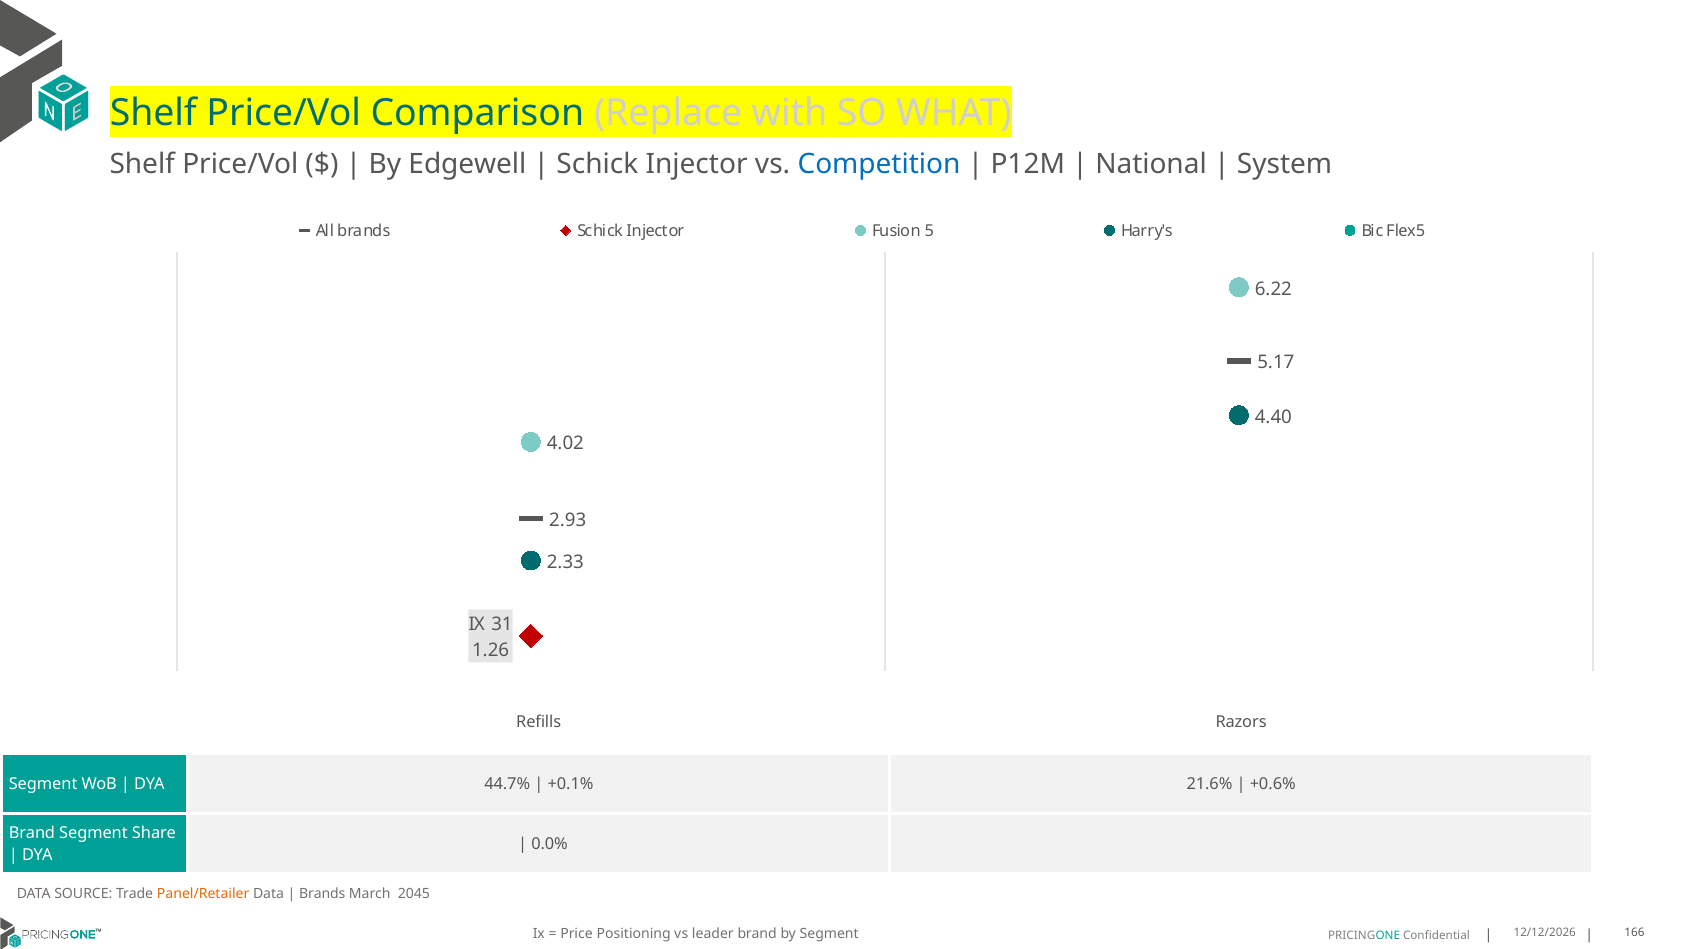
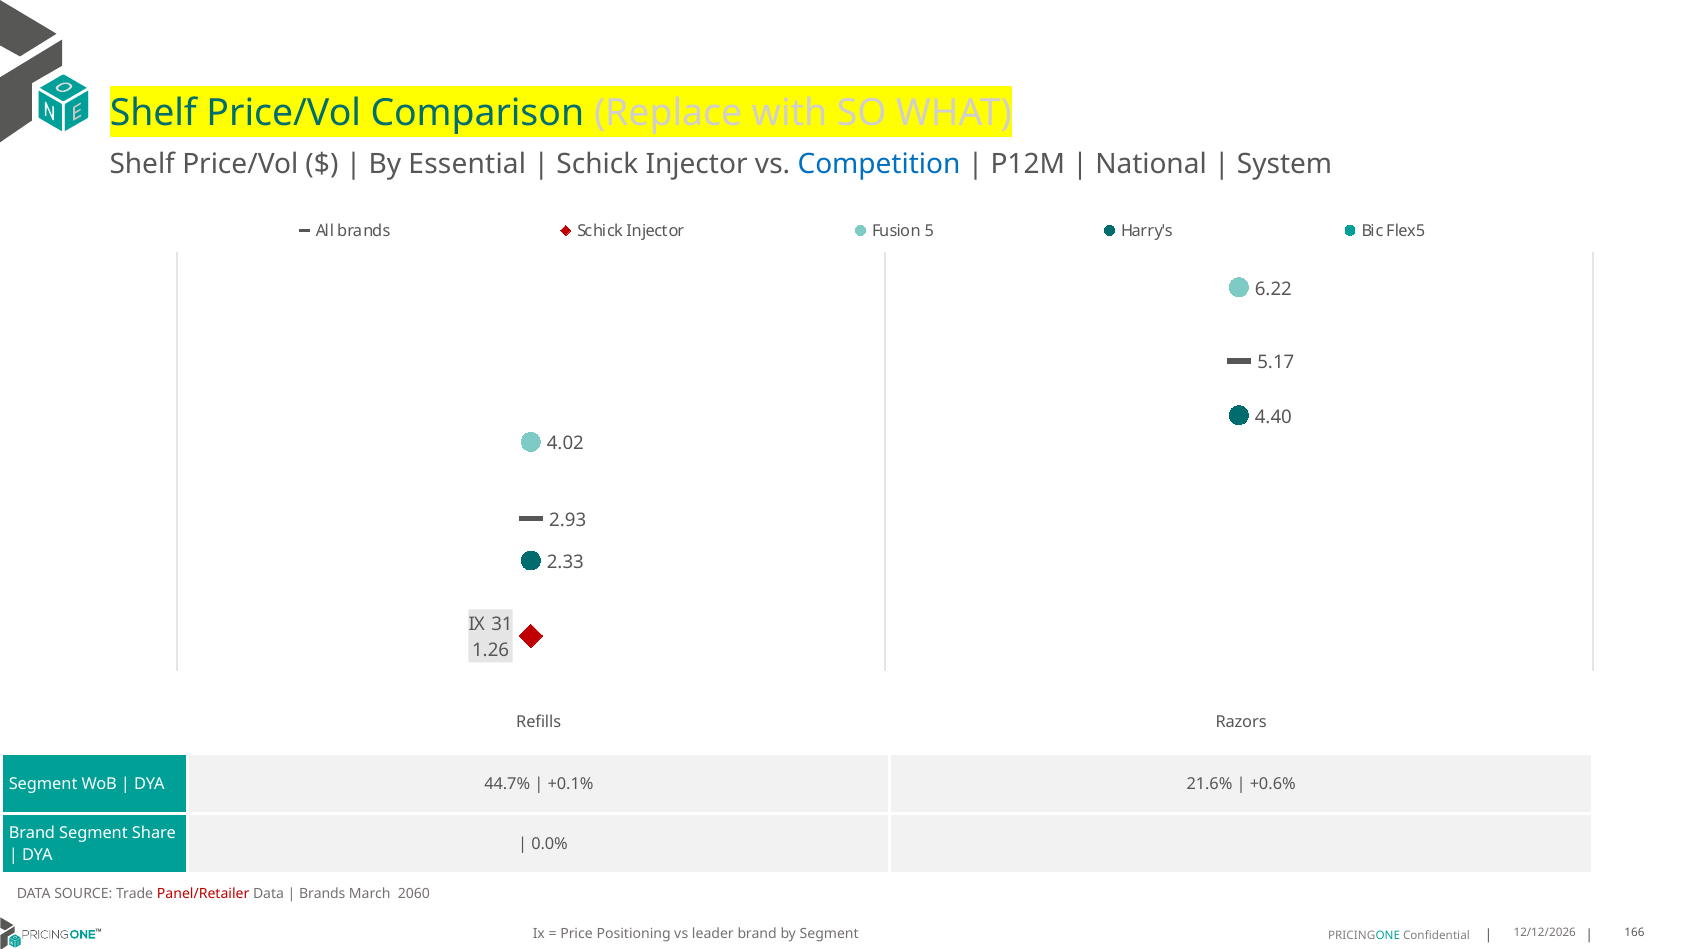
Edgewell: Edgewell -> Essential
Panel/Retailer colour: orange -> red
2045: 2045 -> 2060
